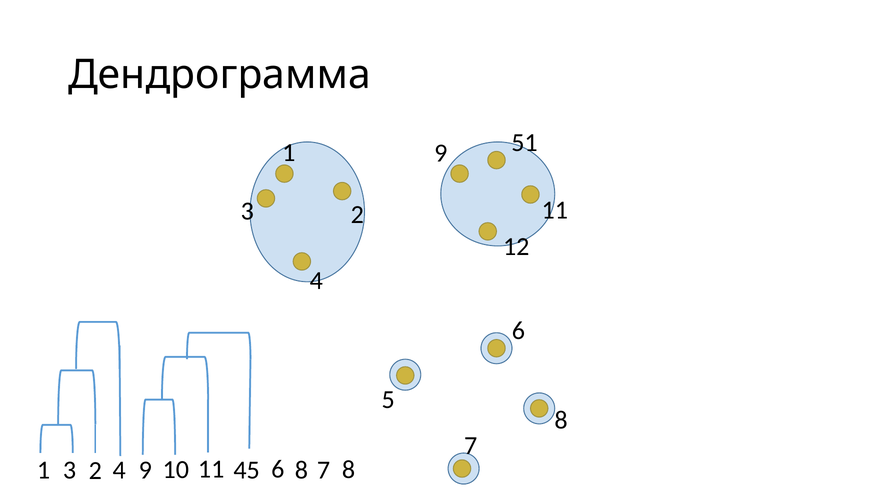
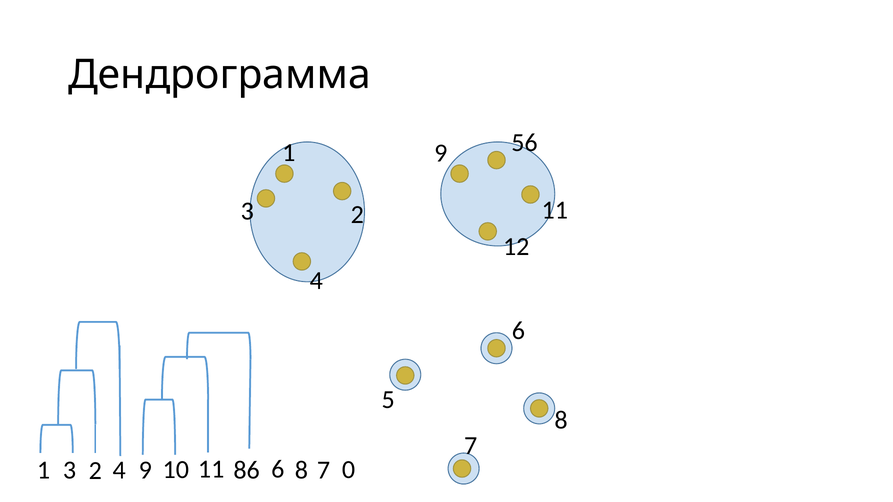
51: 51 -> 56
45: 45 -> 86
8 7 8: 8 -> 0
